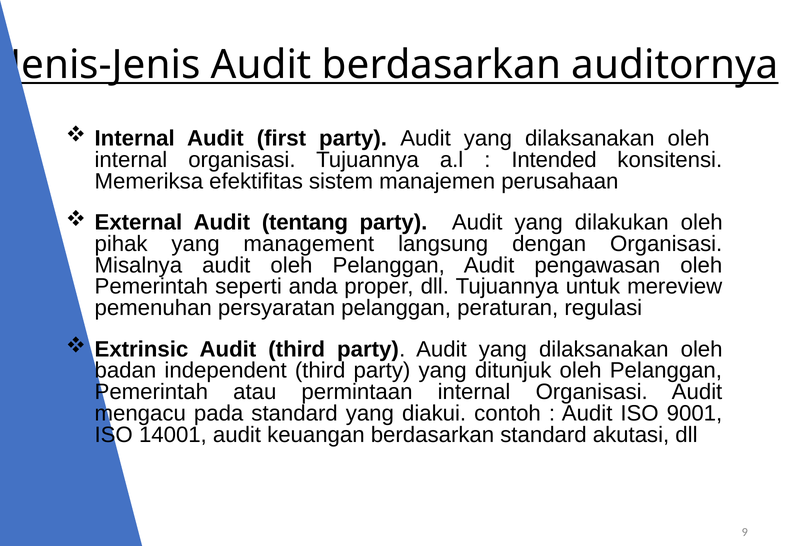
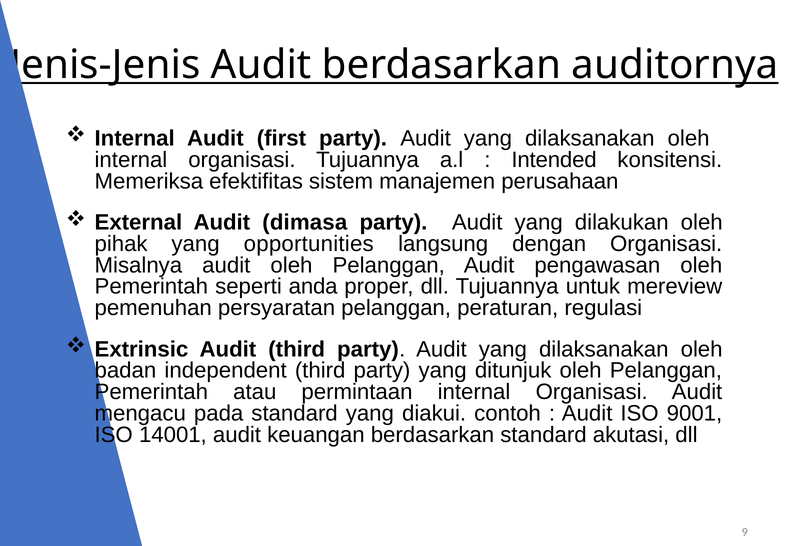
tentang: tentang -> dimasa
management: management -> opportunities
